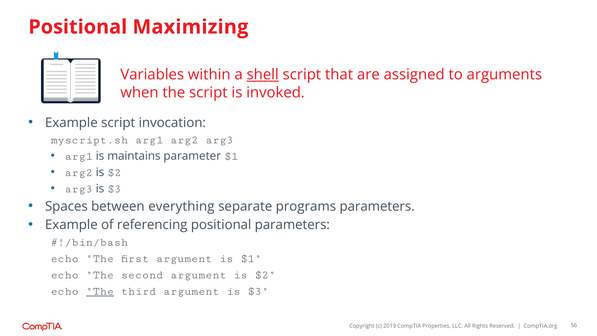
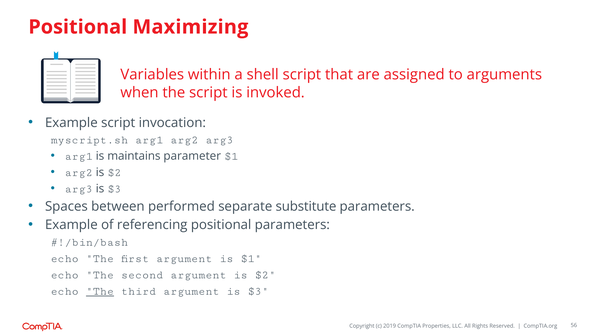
shell underline: present -> none
everything: everything -> performed
programs: programs -> substitute
